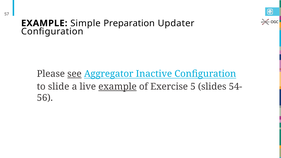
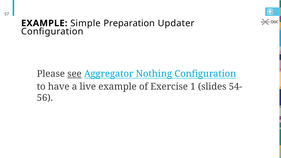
Inactive: Inactive -> Nothing
slide: slide -> have
example at (118, 87) underline: present -> none
5: 5 -> 1
